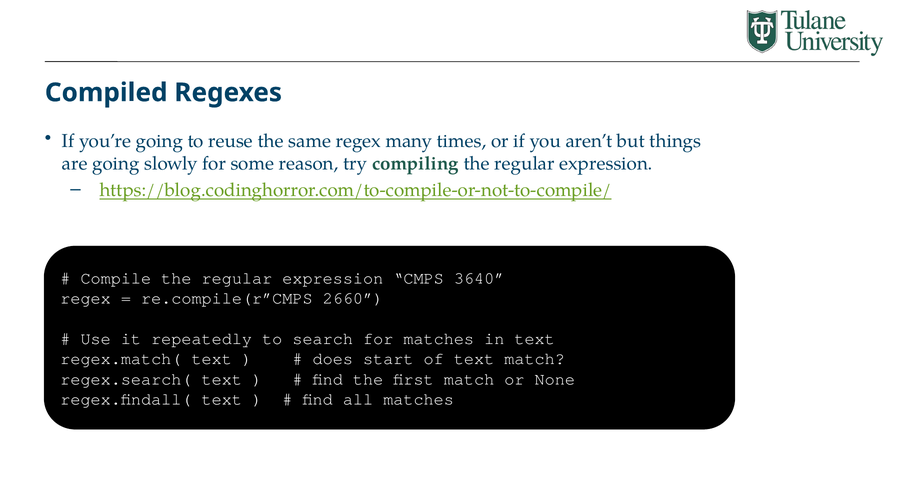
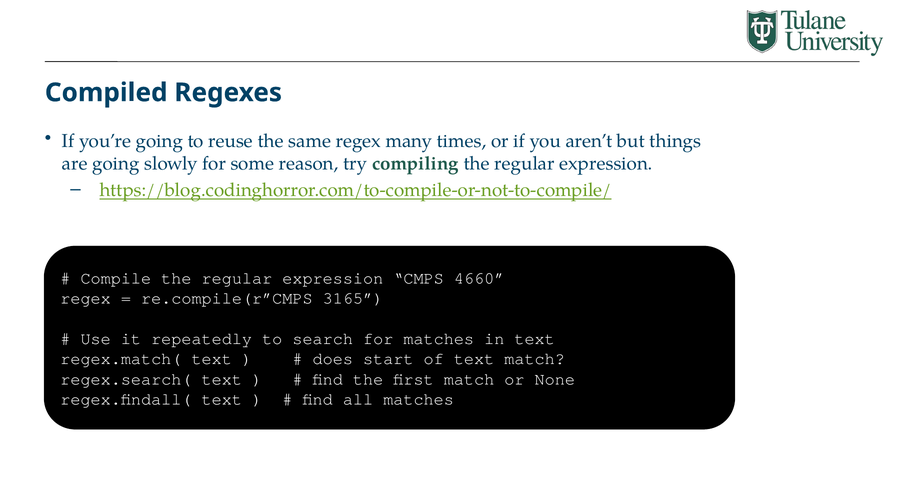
3640: 3640 -> 4660
2660: 2660 -> 3165
